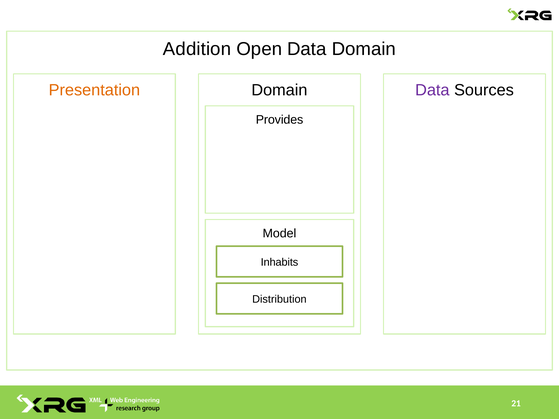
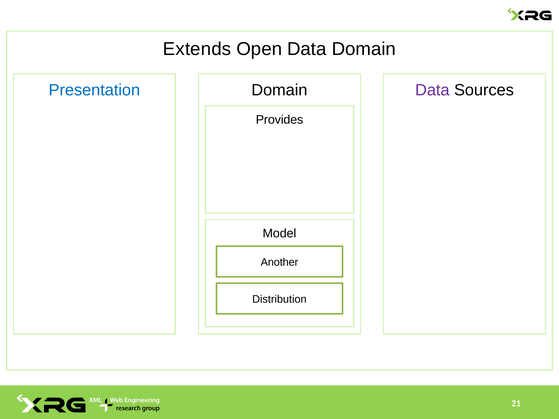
Addition: Addition -> Extends
Presentation colour: orange -> blue
Inhabits: Inhabits -> Another
